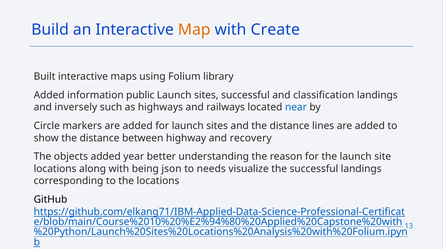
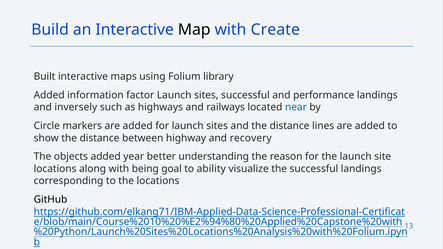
Map colour: orange -> black
public: public -> factor
classification: classification -> performance
json: json -> goal
needs: needs -> ability
